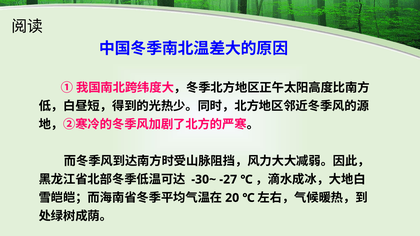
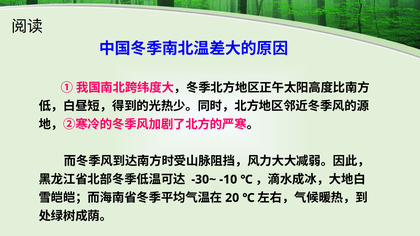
-27: -27 -> -10
